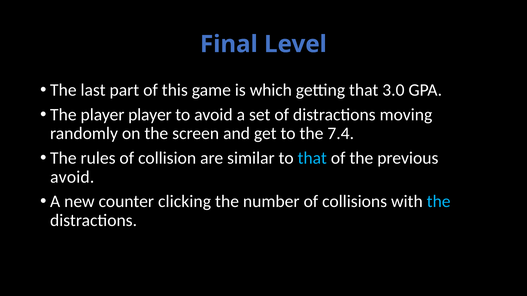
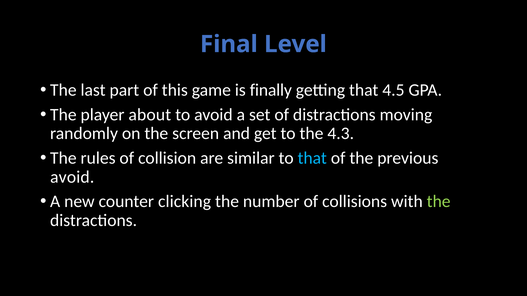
which: which -> finally
3.0: 3.0 -> 4.5
player player: player -> about
7.4: 7.4 -> 4.3
the at (439, 202) colour: light blue -> light green
